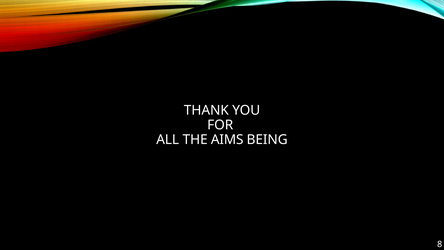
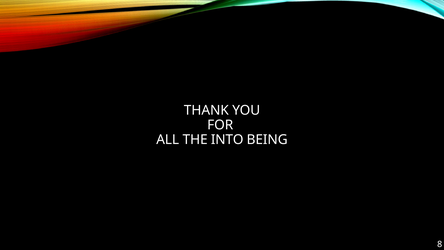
AIMS: AIMS -> INTO
